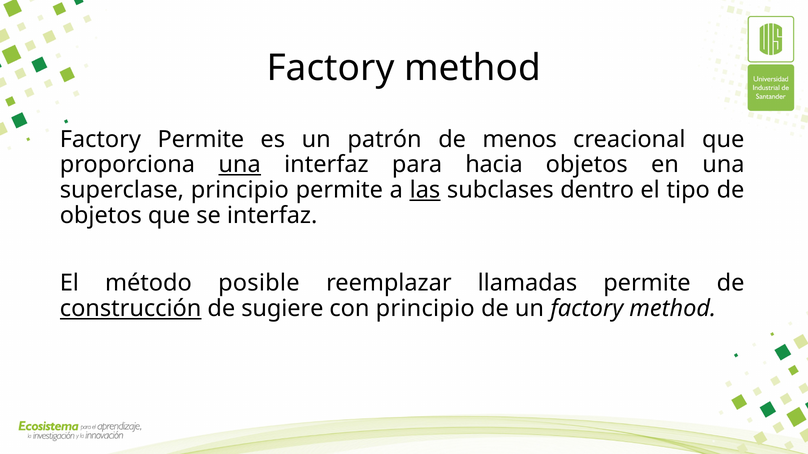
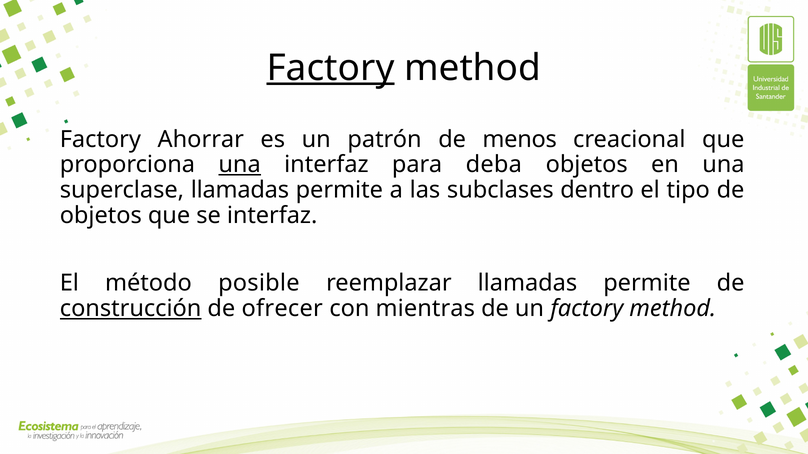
Factory at (331, 68) underline: none -> present
Factory Permite: Permite -> Ahorrar
hacia: hacia -> deba
superclase principio: principio -> llamadas
las underline: present -> none
sugiere: sugiere -> ofrecer
con principio: principio -> mientras
